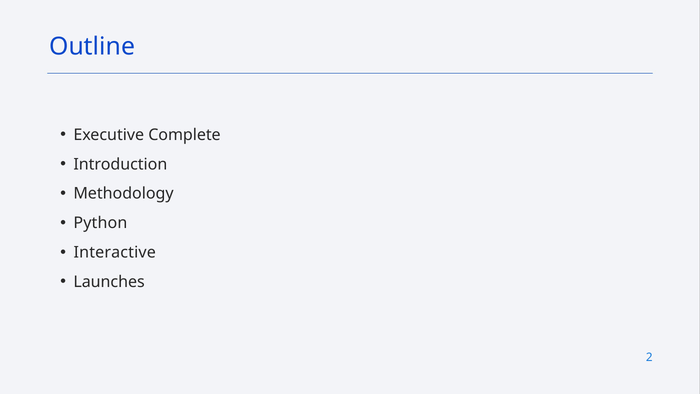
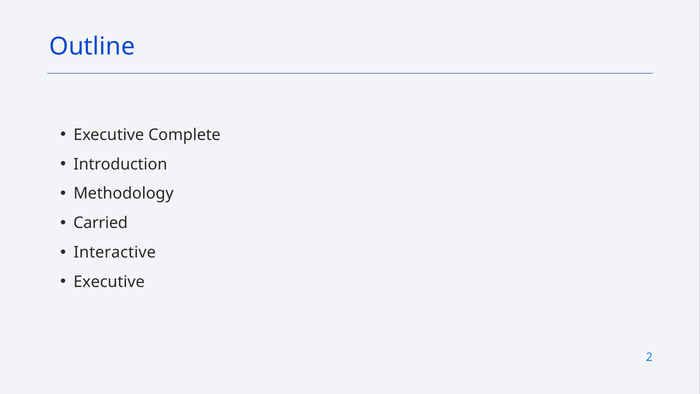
Python: Python -> Carried
Launches at (109, 282): Launches -> Executive
